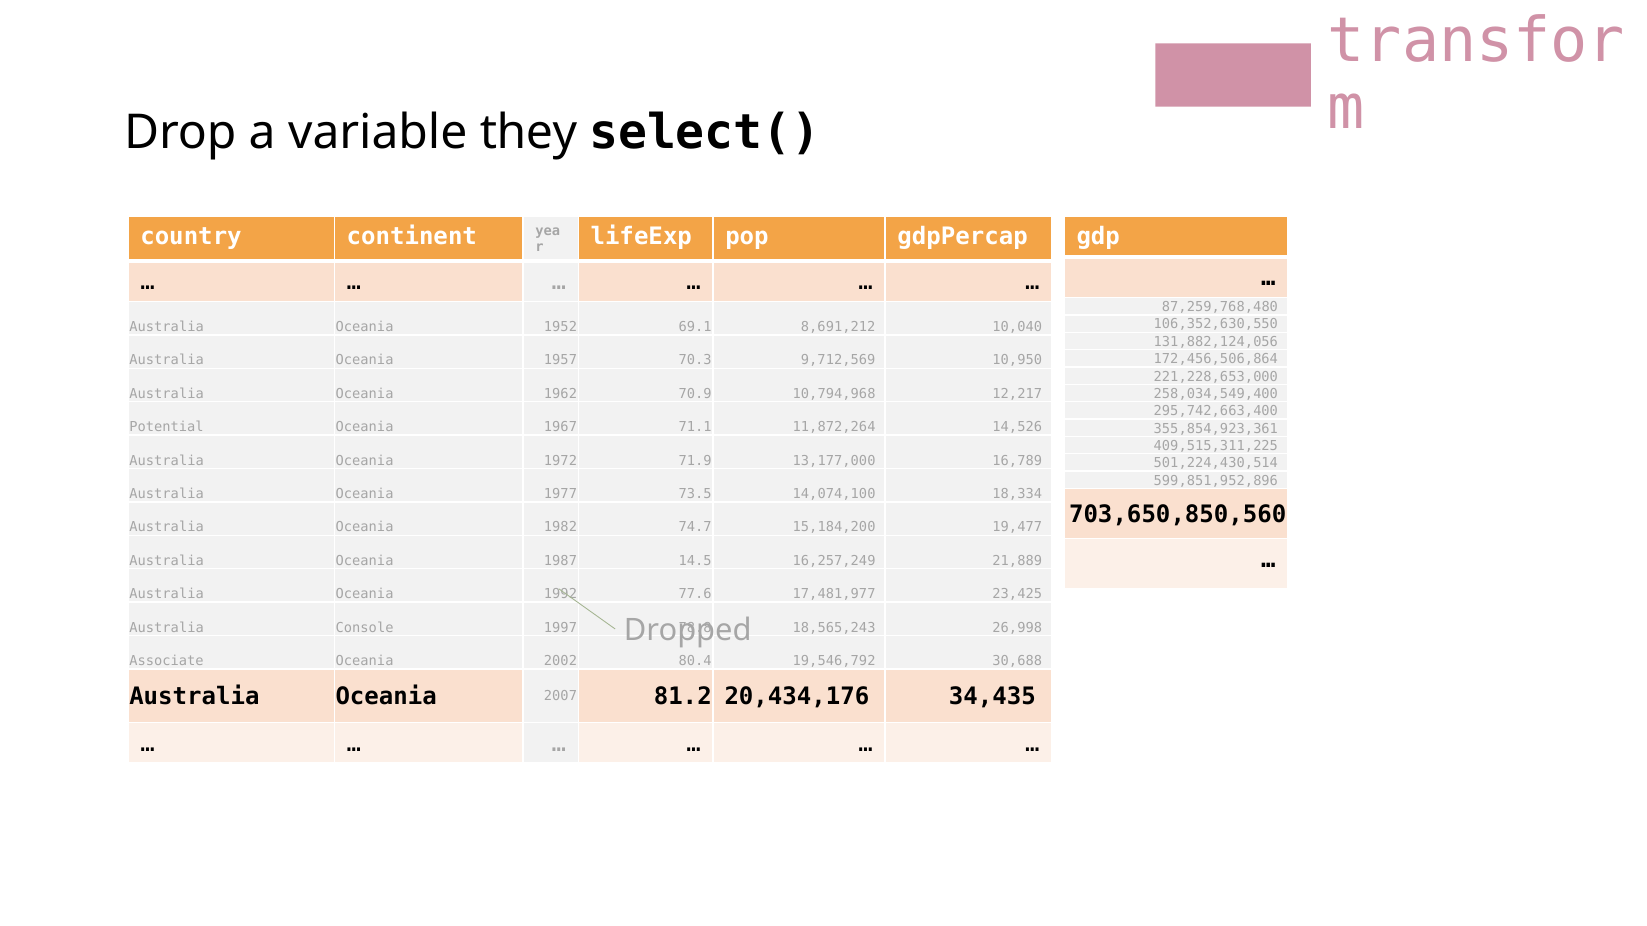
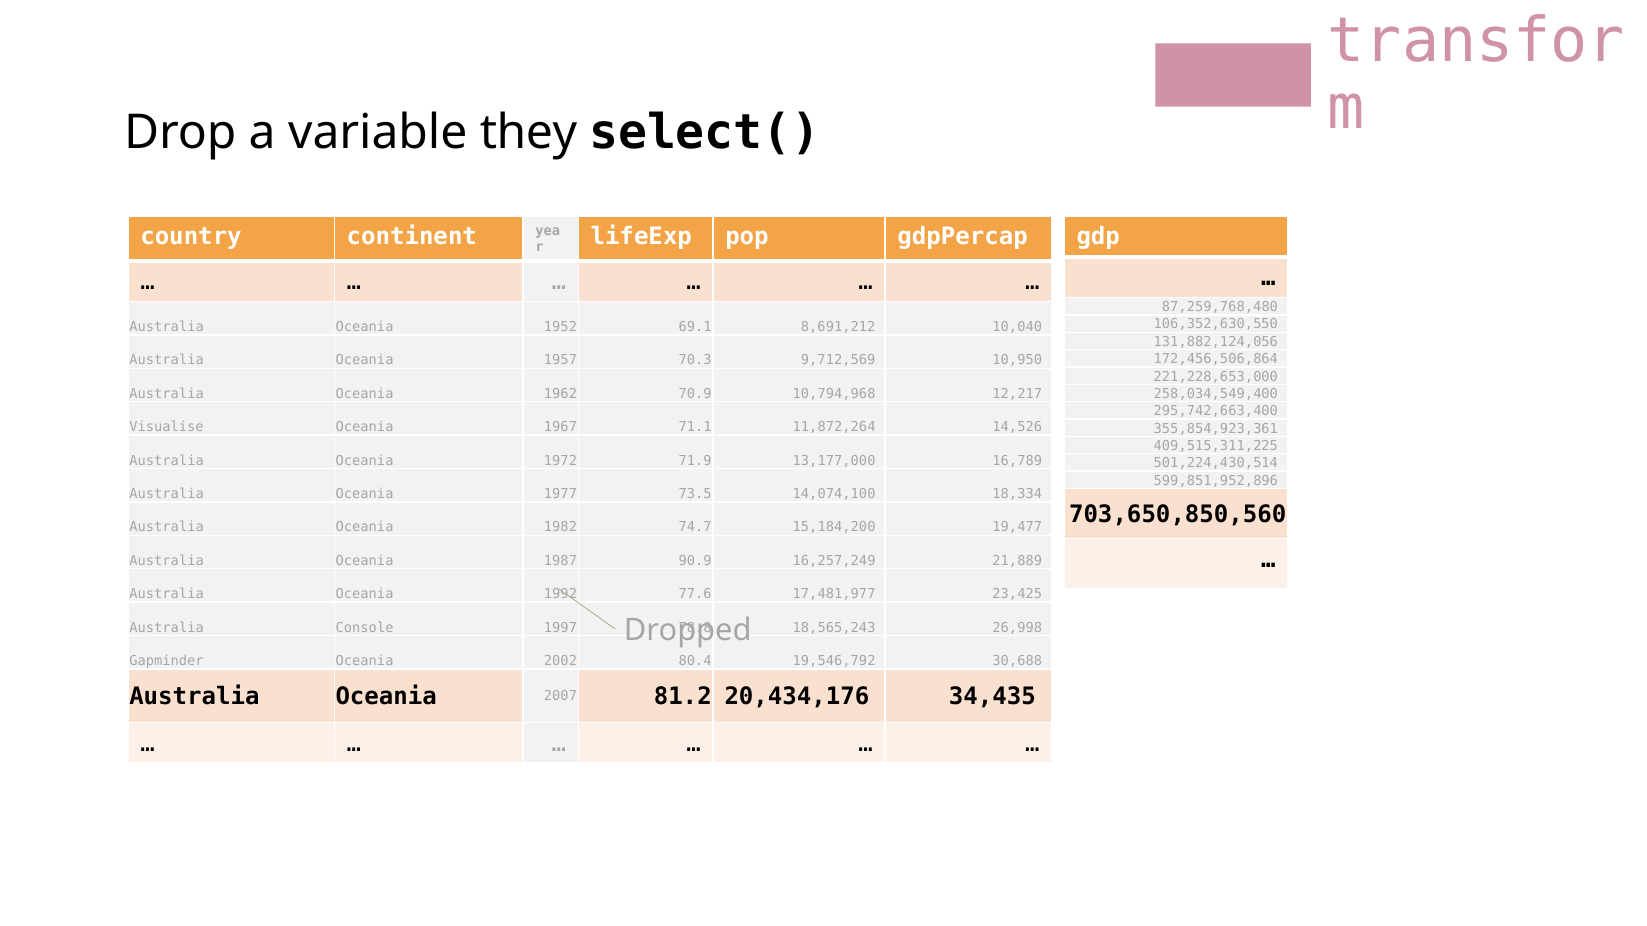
Potential: Potential -> Visualise
14.5: 14.5 -> 90.9
Associate: Associate -> Gapminder
